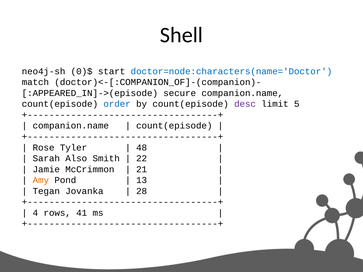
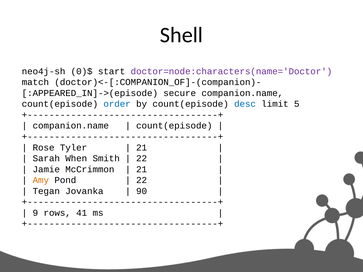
doctor=node:characters(name='Doctor colour: blue -> purple
desc colour: purple -> blue
48 at (142, 148): 48 -> 21
Also: Also -> When
13 at (142, 180): 13 -> 22
28: 28 -> 90
4: 4 -> 9
